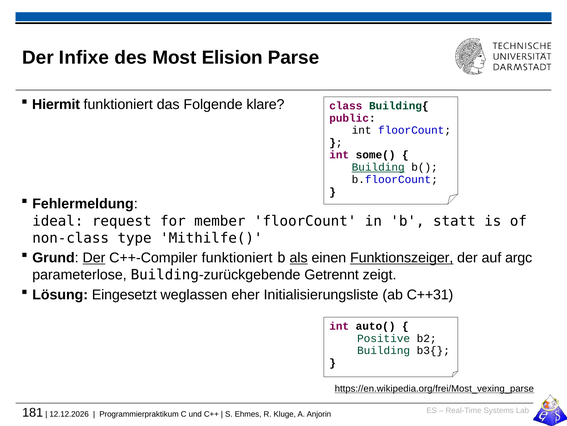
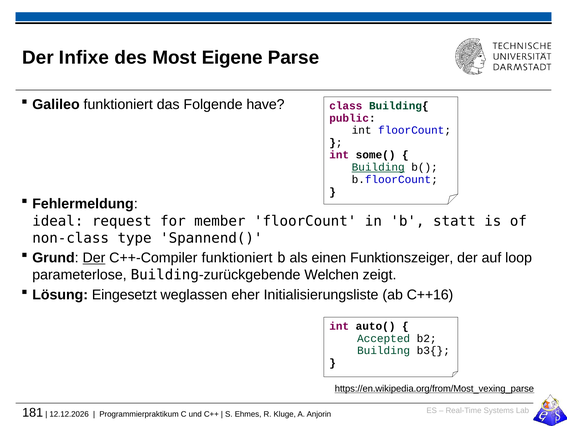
Elision: Elision -> Eigene
Hiermit: Hiermit -> Galileo
klare: klare -> have
Mithilfe(: Mithilfe( -> Spannend(
als underline: present -> none
Funktionszeiger underline: present -> none
argc: argc -> loop
Getrennt: Getrennt -> Welchen
C++31: C++31 -> C++16
Positive: Positive -> Accepted
https://en.wikipedia.org/frei/Most_vexing_parse: https://en.wikipedia.org/frei/Most_vexing_parse -> https://en.wikipedia.org/from/Most_vexing_parse
